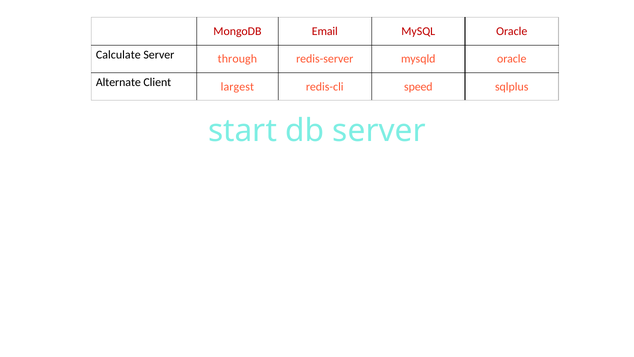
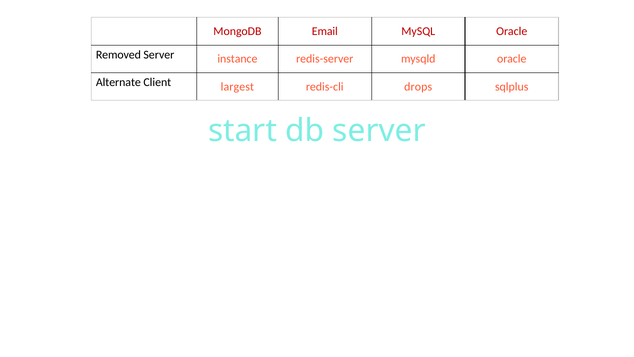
Calculate: Calculate -> Removed
through: through -> instance
speed: speed -> drops
